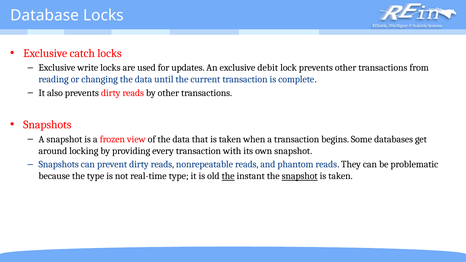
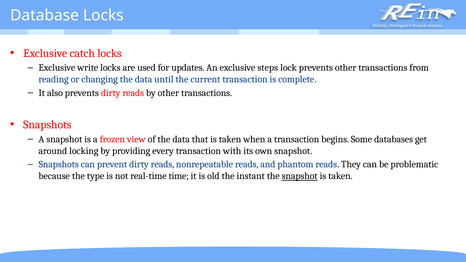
debit: debit -> steps
real-time type: type -> time
the at (228, 176) underline: present -> none
